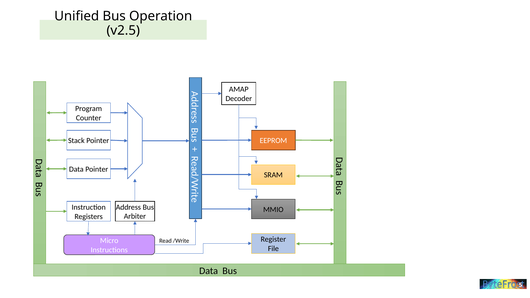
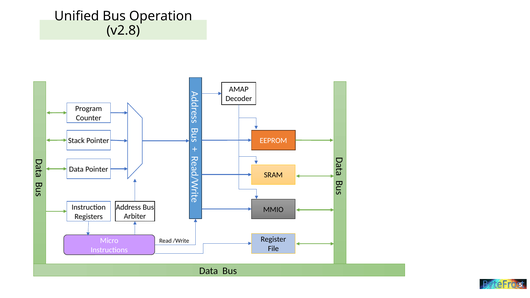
v2.5: v2.5 -> v2.8
